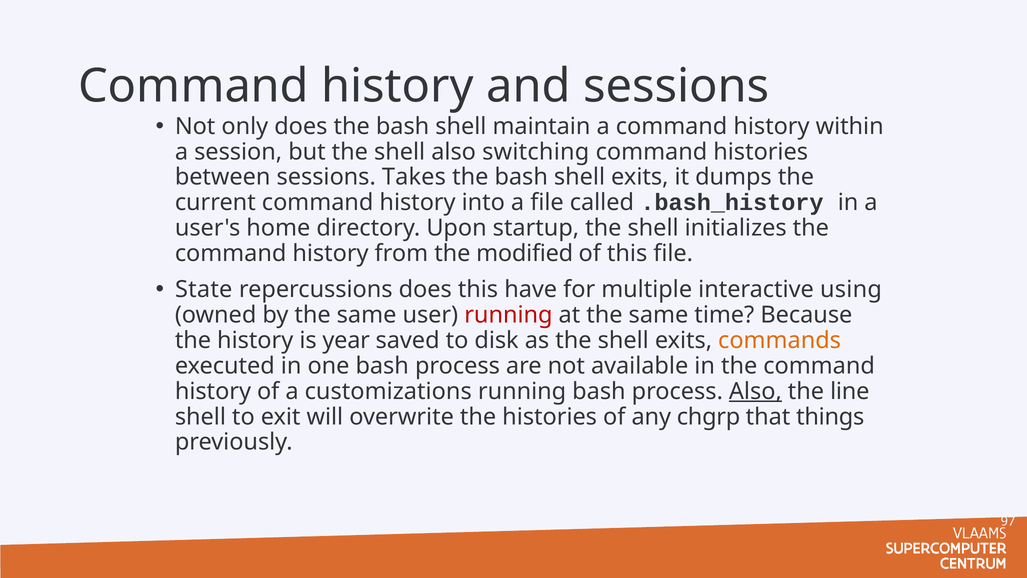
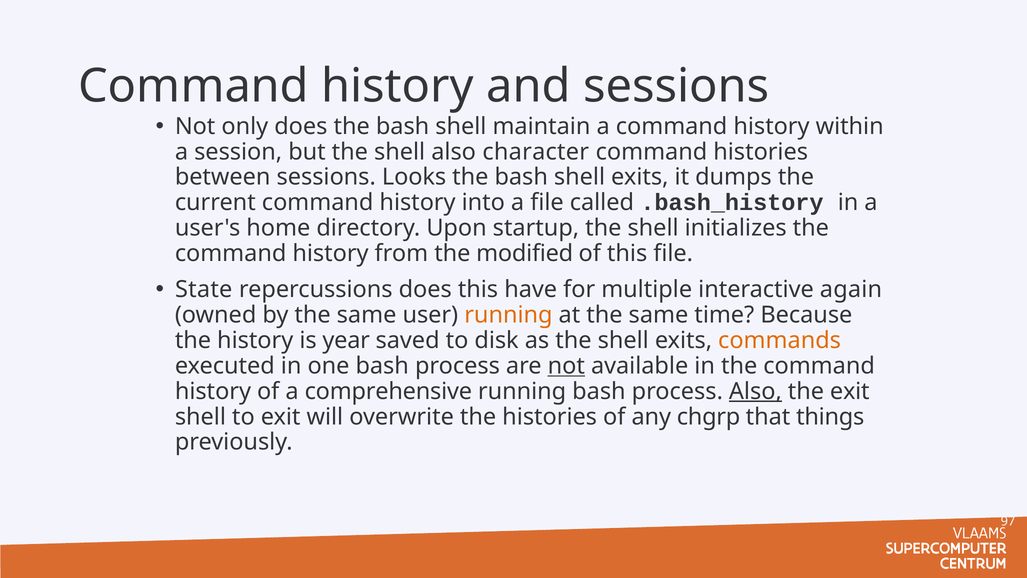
switching: switching -> character
Takes: Takes -> Looks
using: using -> again
running at (508, 315) colour: red -> orange
not at (566, 366) underline: none -> present
customizations: customizations -> comprehensive
the line: line -> exit
